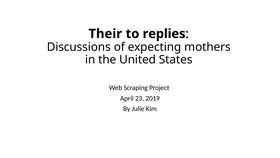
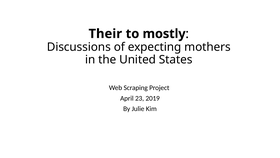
replies: replies -> mostly
